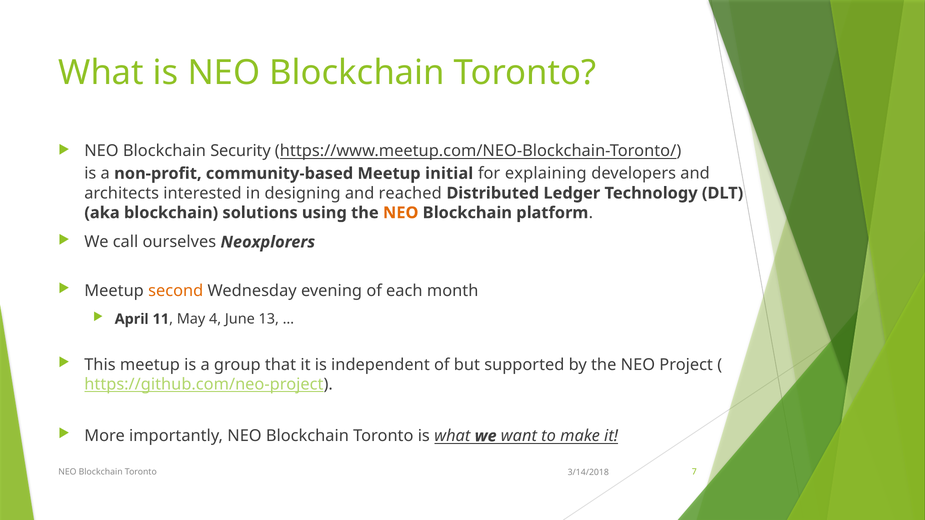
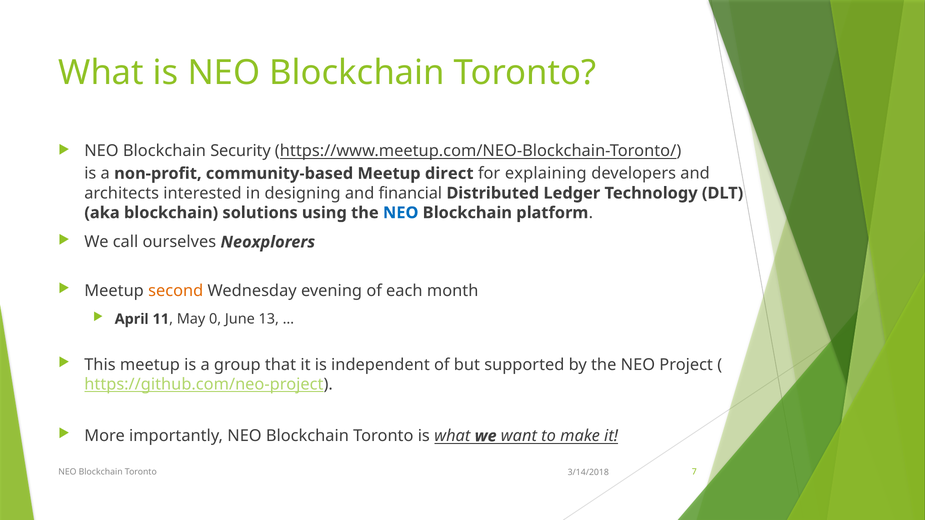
initial: initial -> direct
reached: reached -> financial
NEO at (401, 213) colour: orange -> blue
4: 4 -> 0
